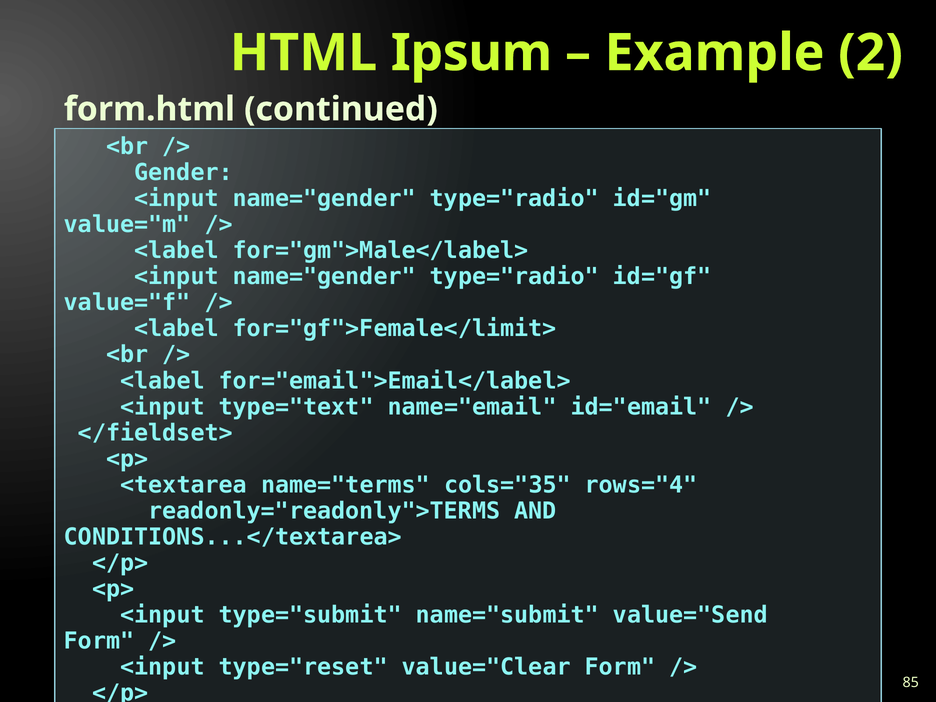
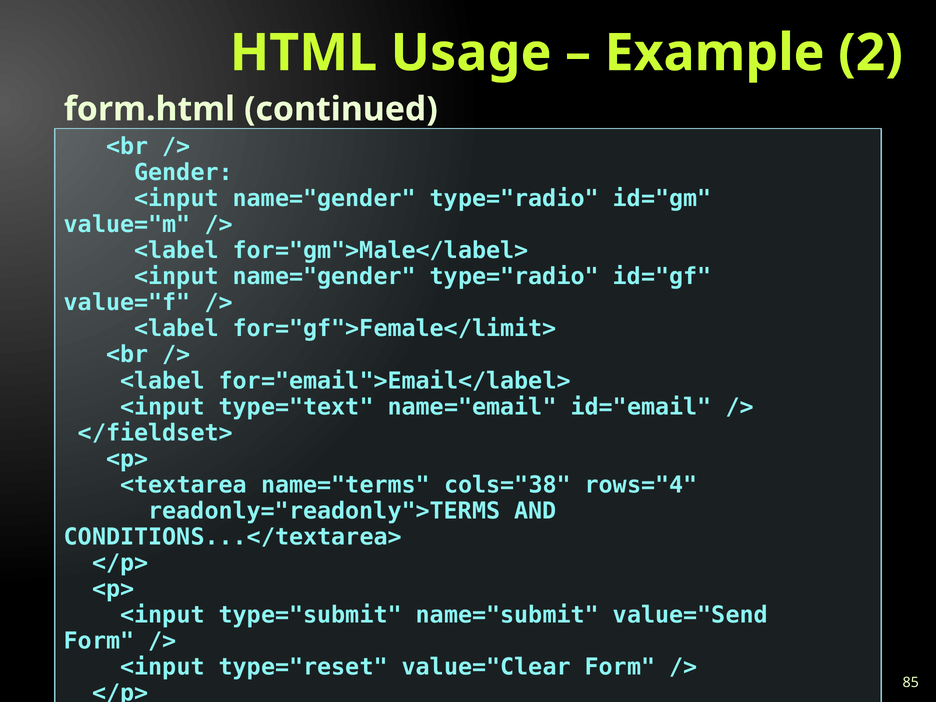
Ipsum: Ipsum -> Usage
cols="35: cols="35 -> cols="38
